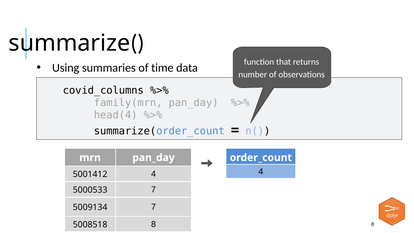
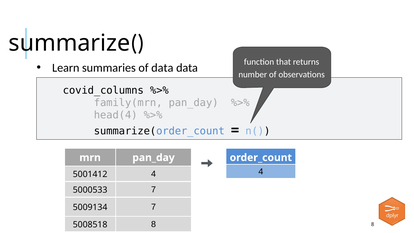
Using: Using -> Learn
of time: time -> data
